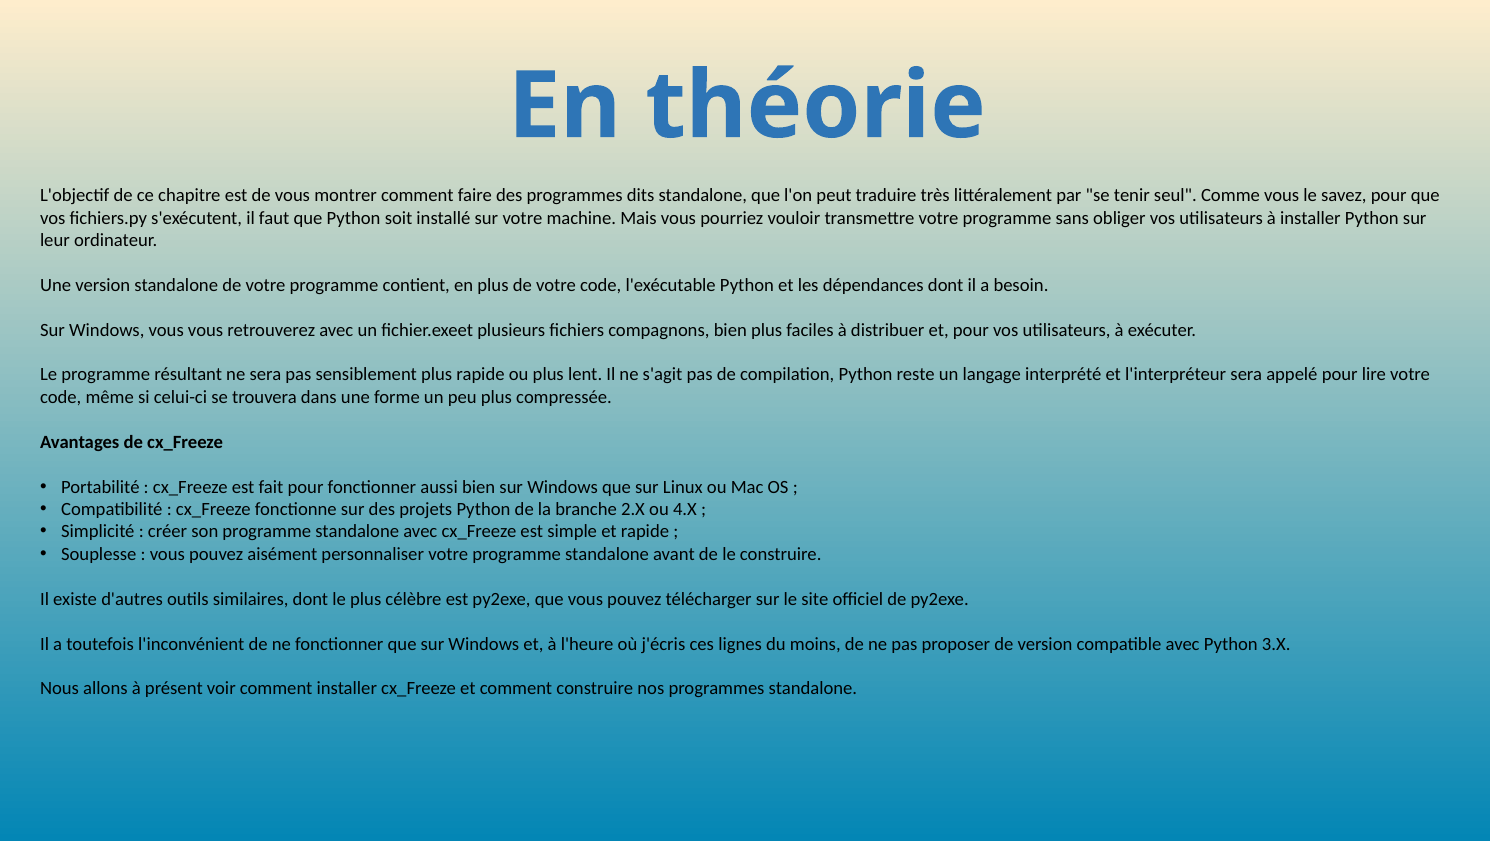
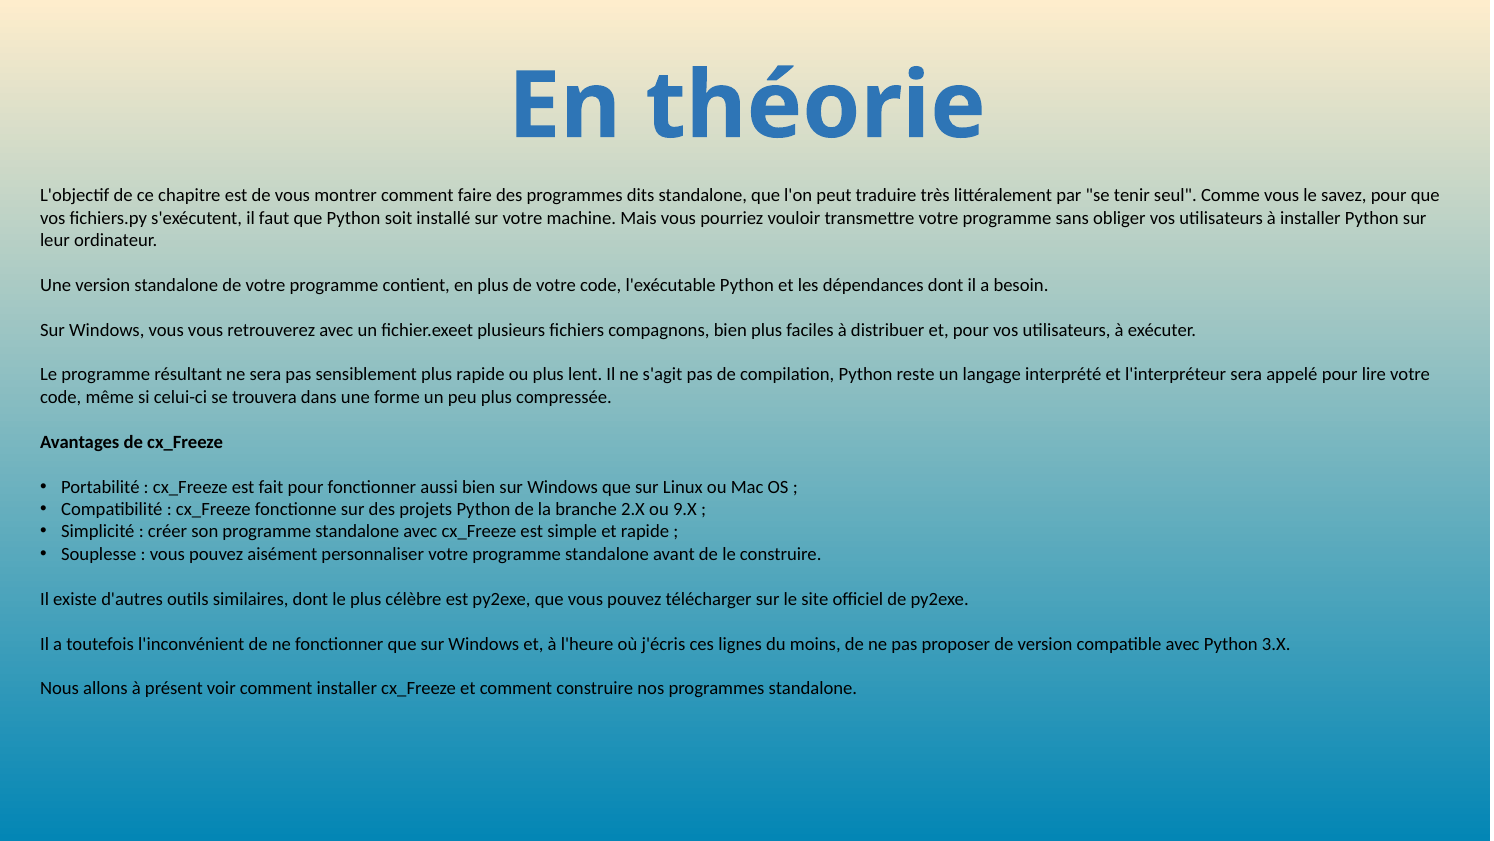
4.X: 4.X -> 9.X
